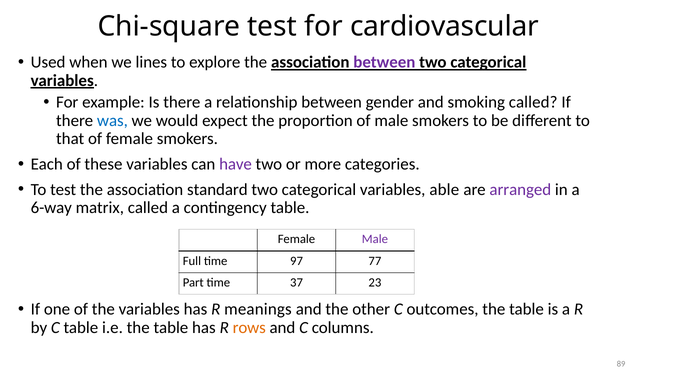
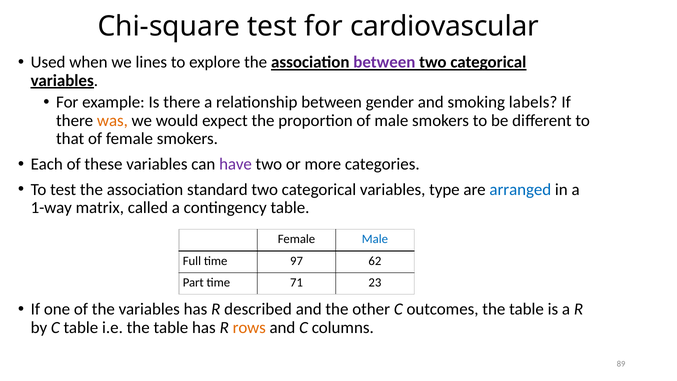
smoking called: called -> labels
was colour: blue -> orange
able: able -> type
arranged colour: purple -> blue
6-way: 6-way -> 1-way
Male at (375, 239) colour: purple -> blue
77: 77 -> 62
37: 37 -> 71
meanings: meanings -> described
